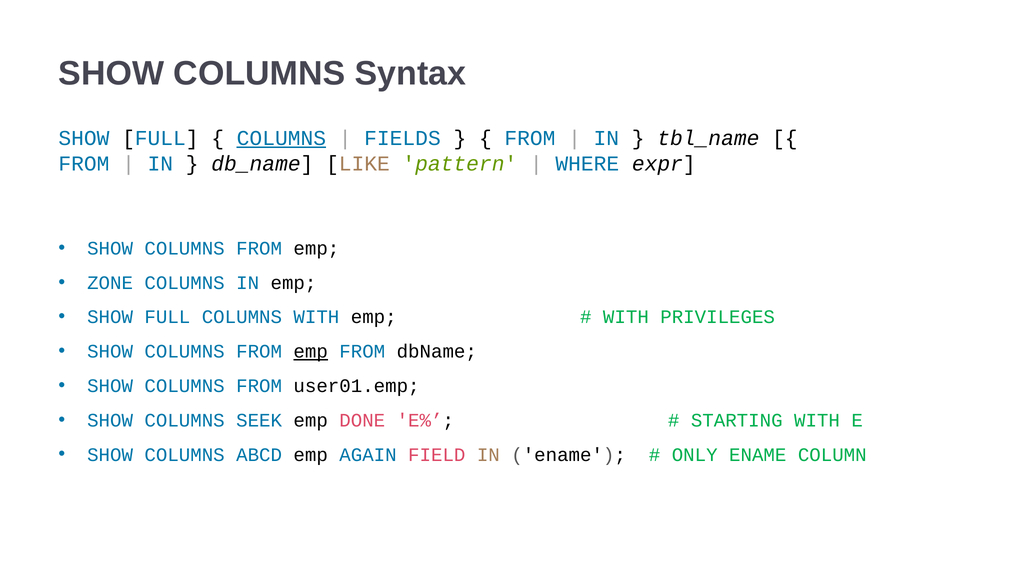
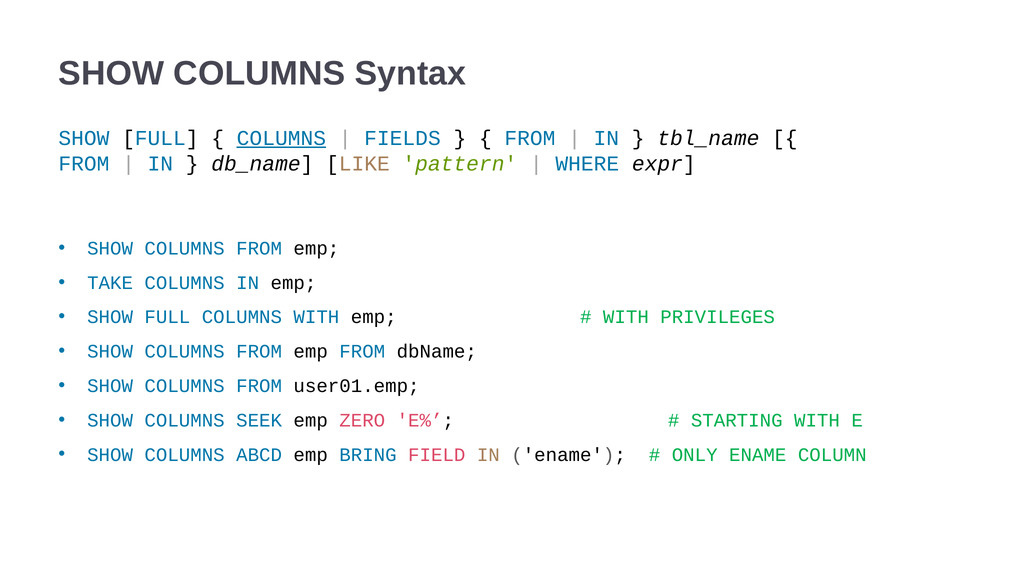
ZONE: ZONE -> TAKE
emp at (311, 352) underline: present -> none
DONE: DONE -> ZERO
AGAIN: AGAIN -> BRING
